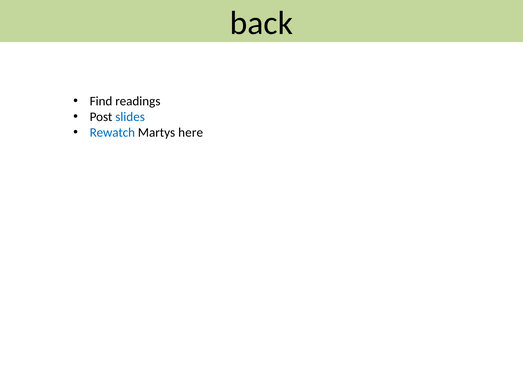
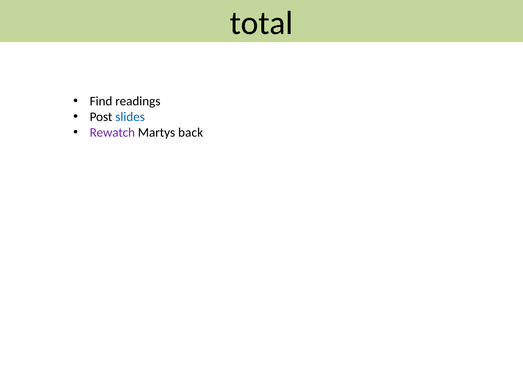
back: back -> total
Rewatch colour: blue -> purple
here: here -> back
